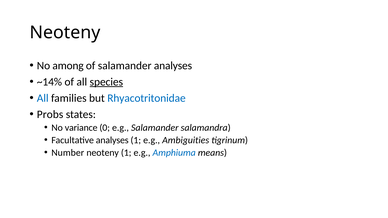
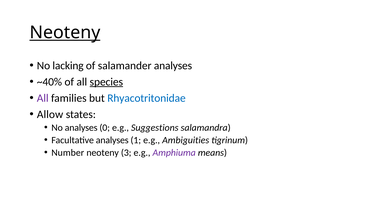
Neoteny at (65, 33) underline: none -> present
among: among -> lacking
~14%: ~14% -> ~40%
All at (43, 98) colour: blue -> purple
Probs: Probs -> Allow
No variance: variance -> analyses
e.g Salamander: Salamander -> Suggestions
neoteny 1: 1 -> 3
Amphiuma colour: blue -> purple
